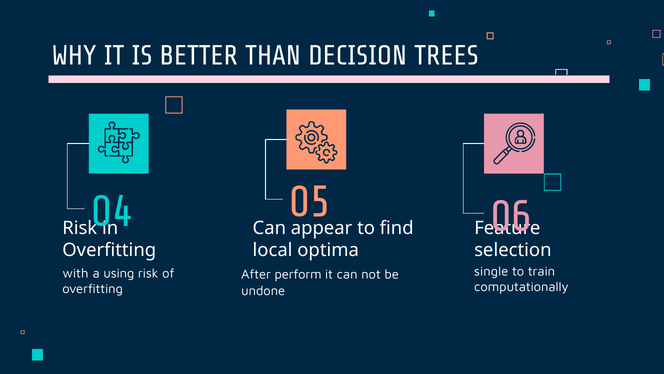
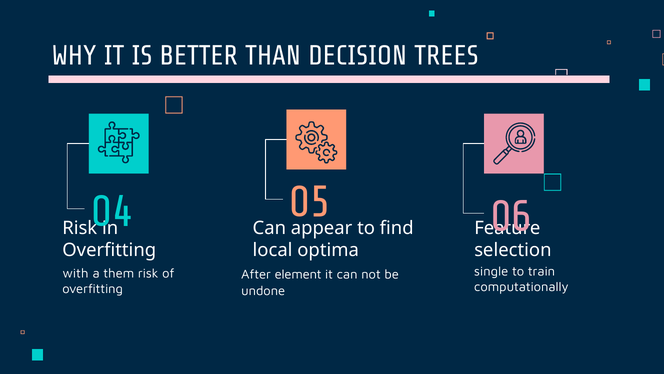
using: using -> them
perform: perform -> element
